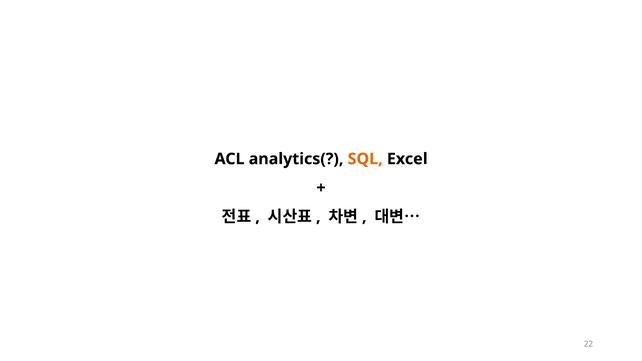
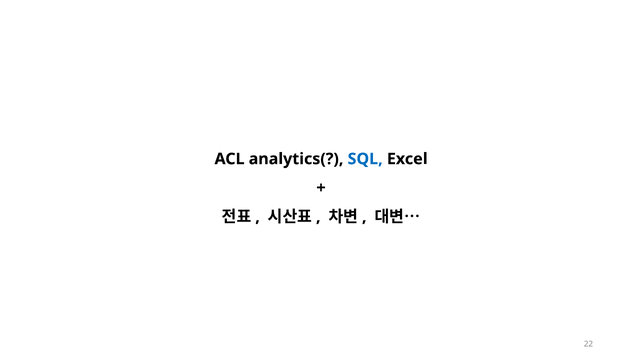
SQL colour: orange -> blue
